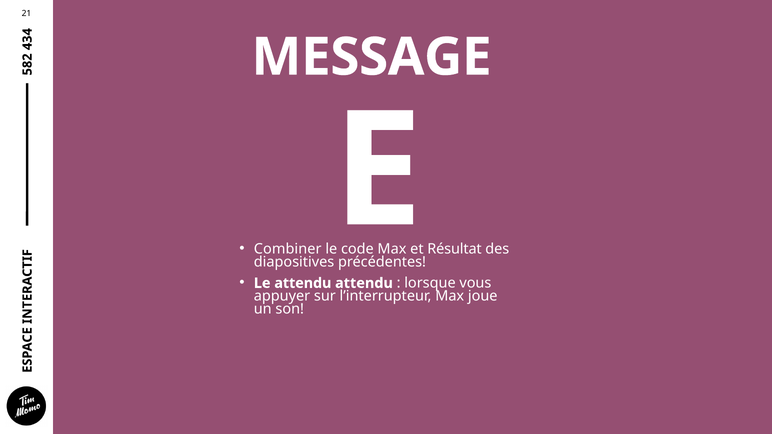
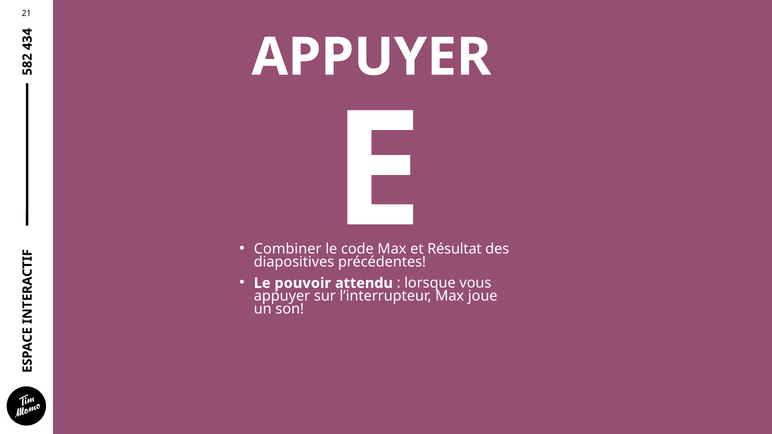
MESSAGE at (372, 57): MESSAGE -> APPUYER
Le attendu: attendu -> pouvoir
